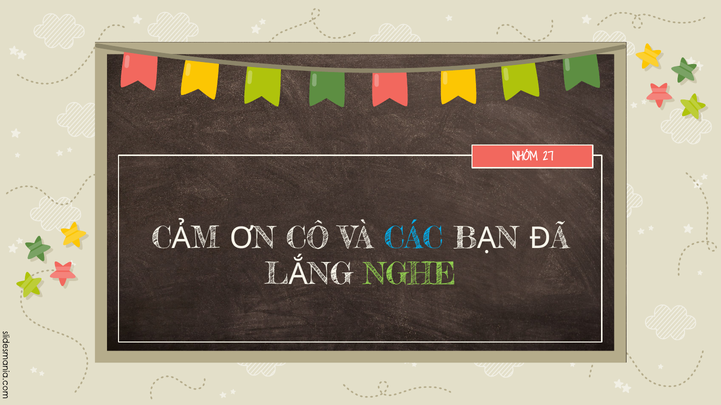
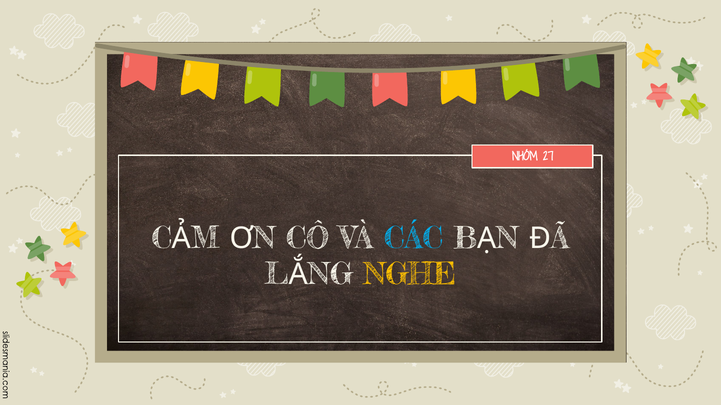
NGHE colour: light green -> yellow
